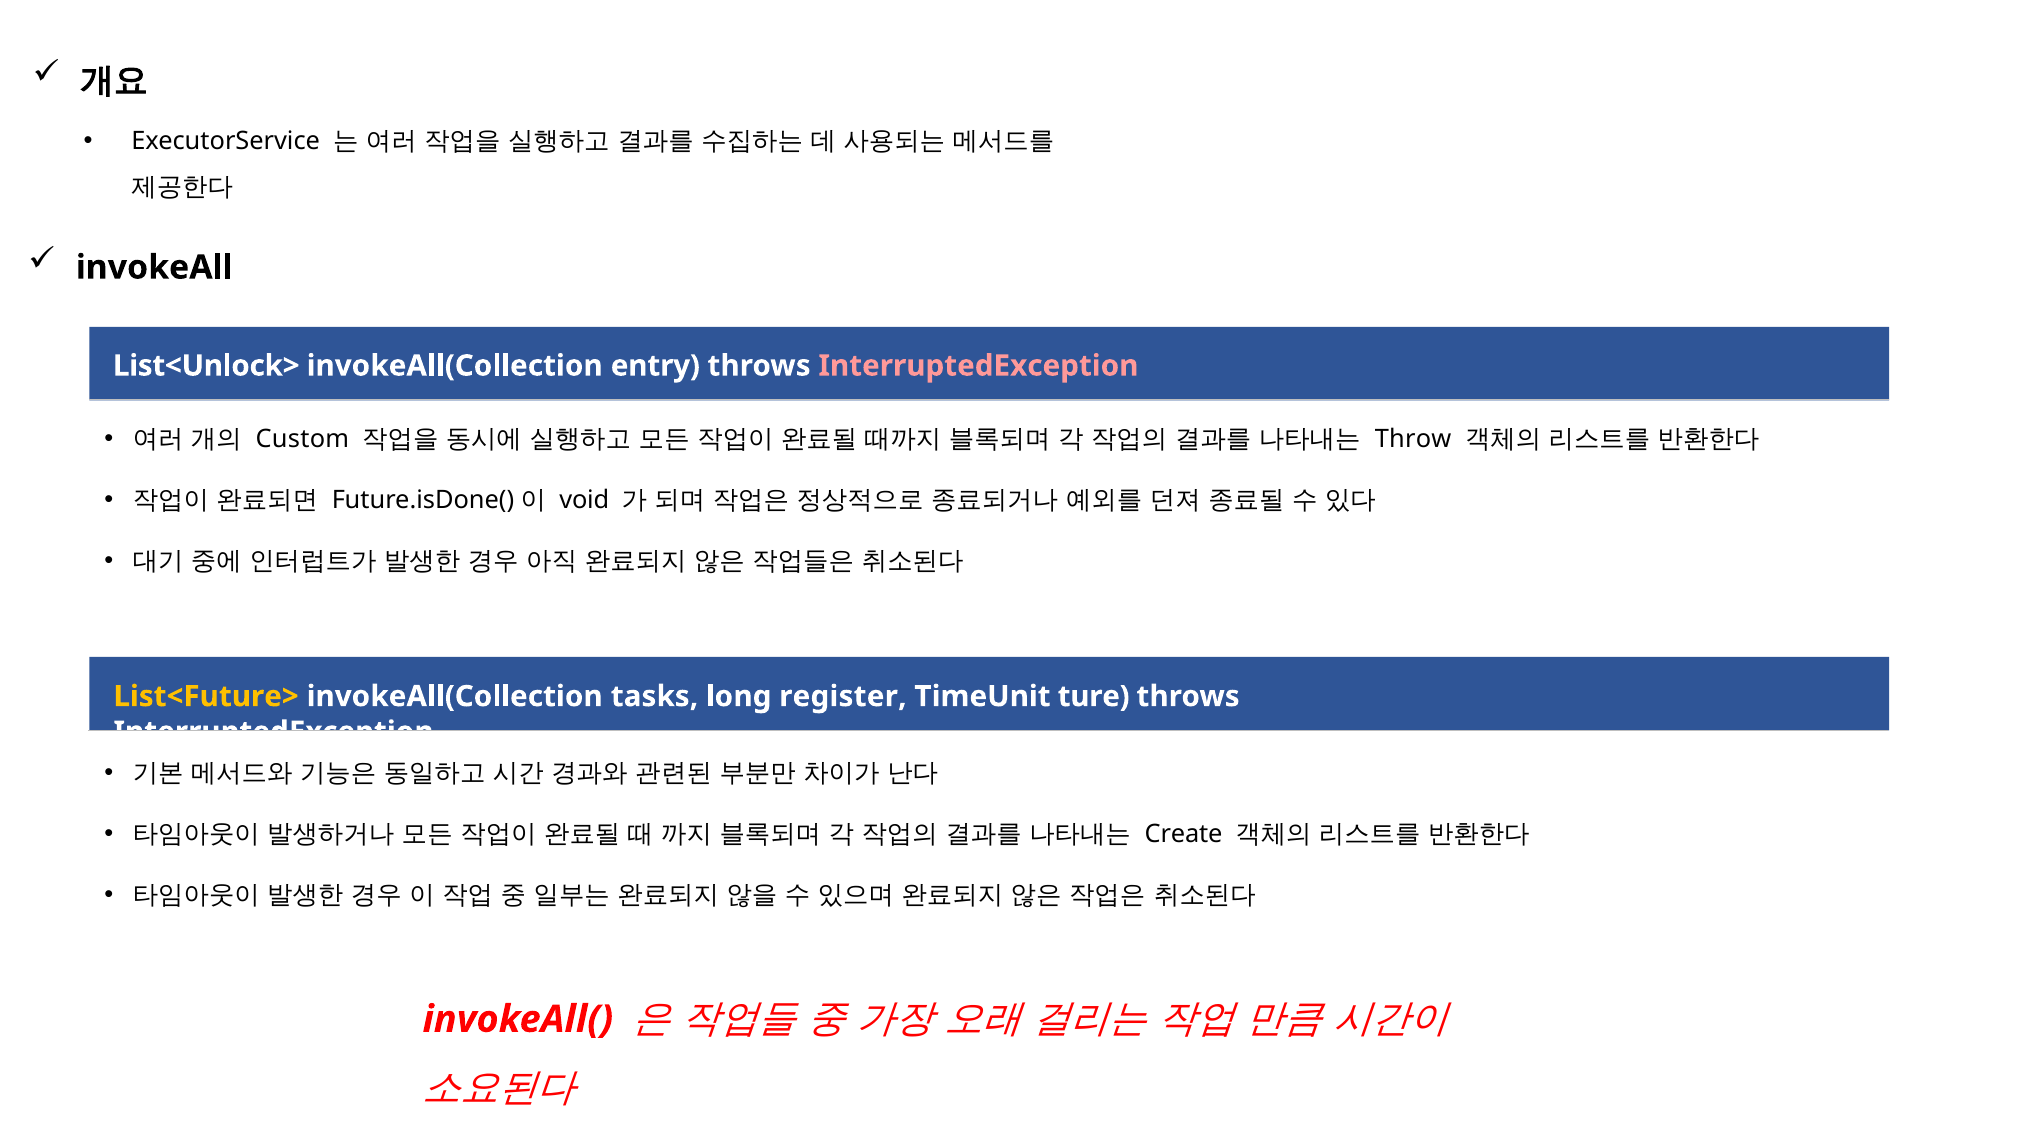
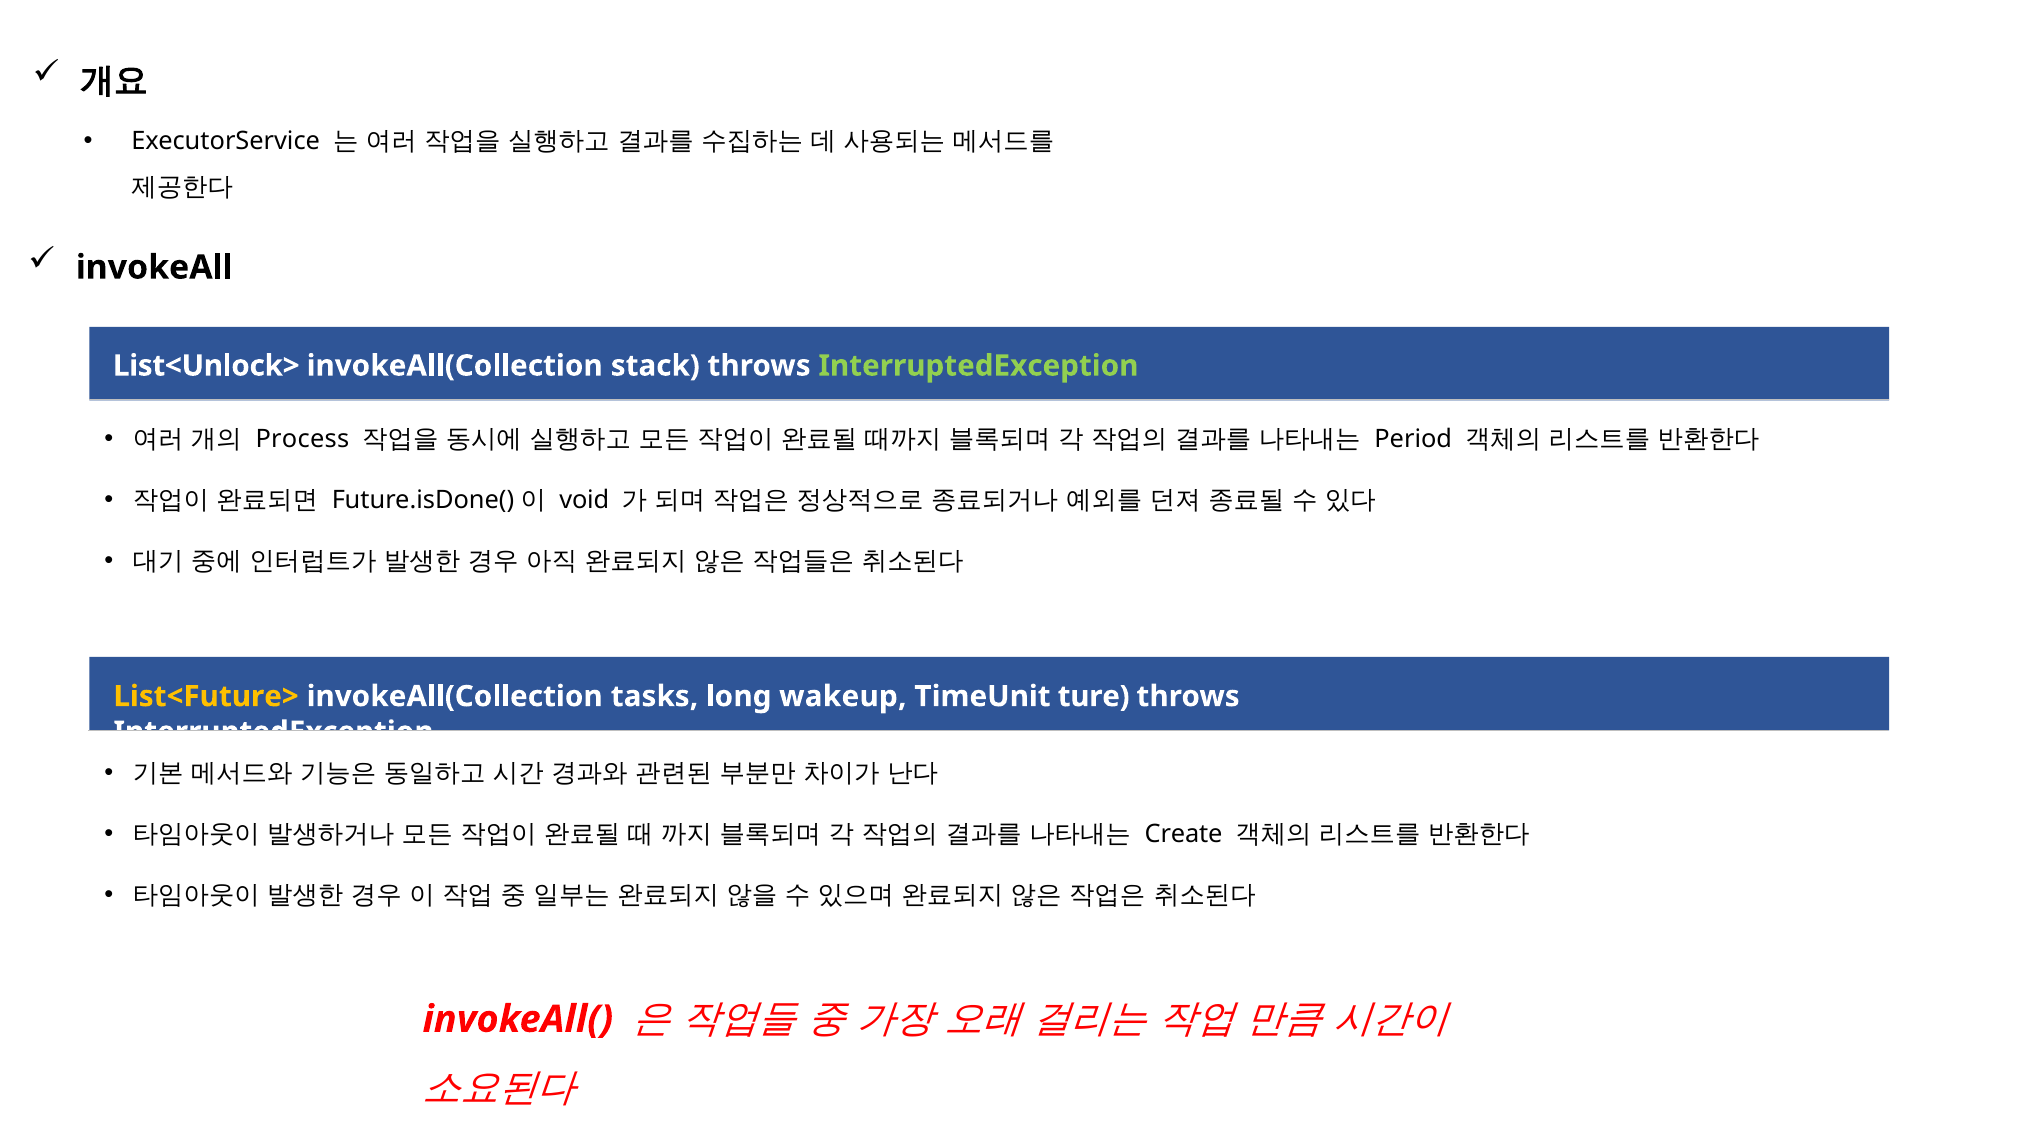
entry: entry -> stack
InterruptedException at (978, 366) colour: pink -> light green
Custom: Custom -> Process
Throw: Throw -> Period
register: register -> wakeup
